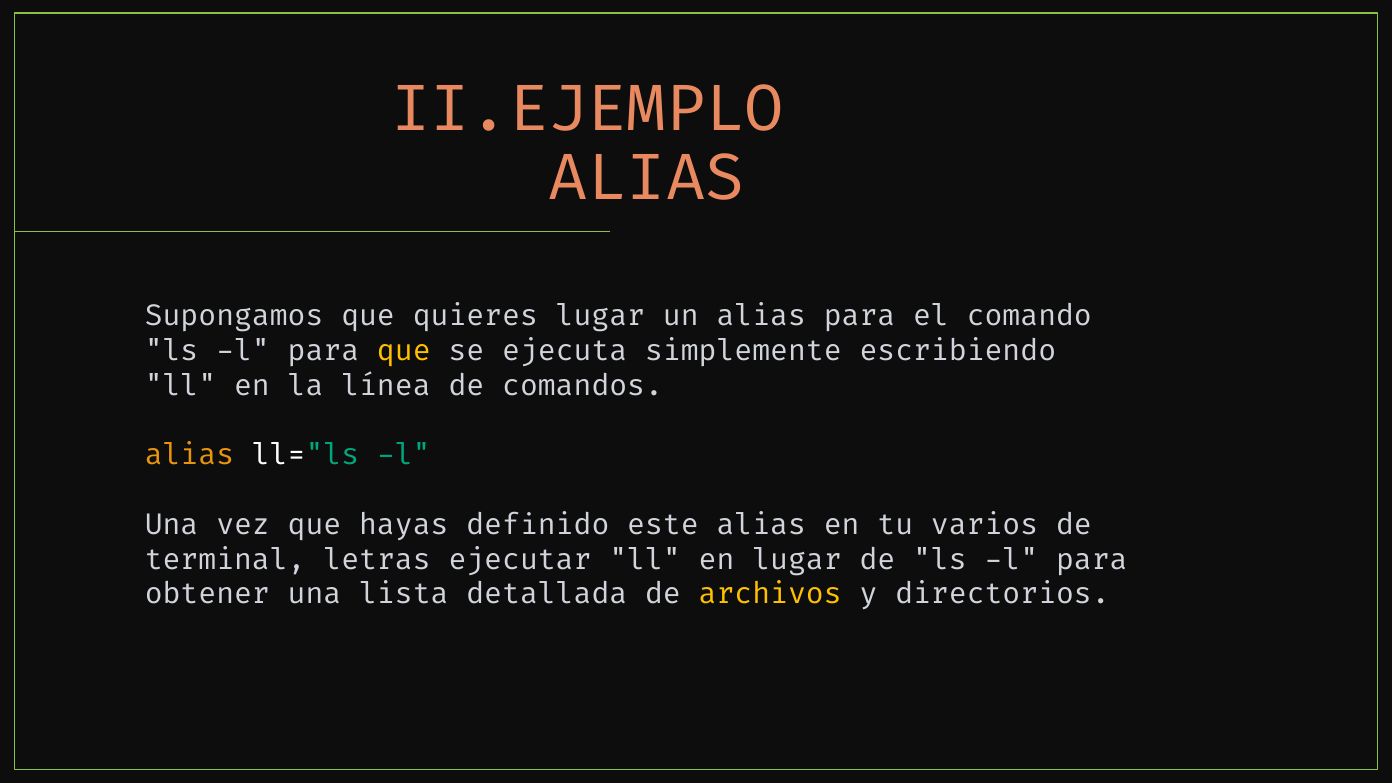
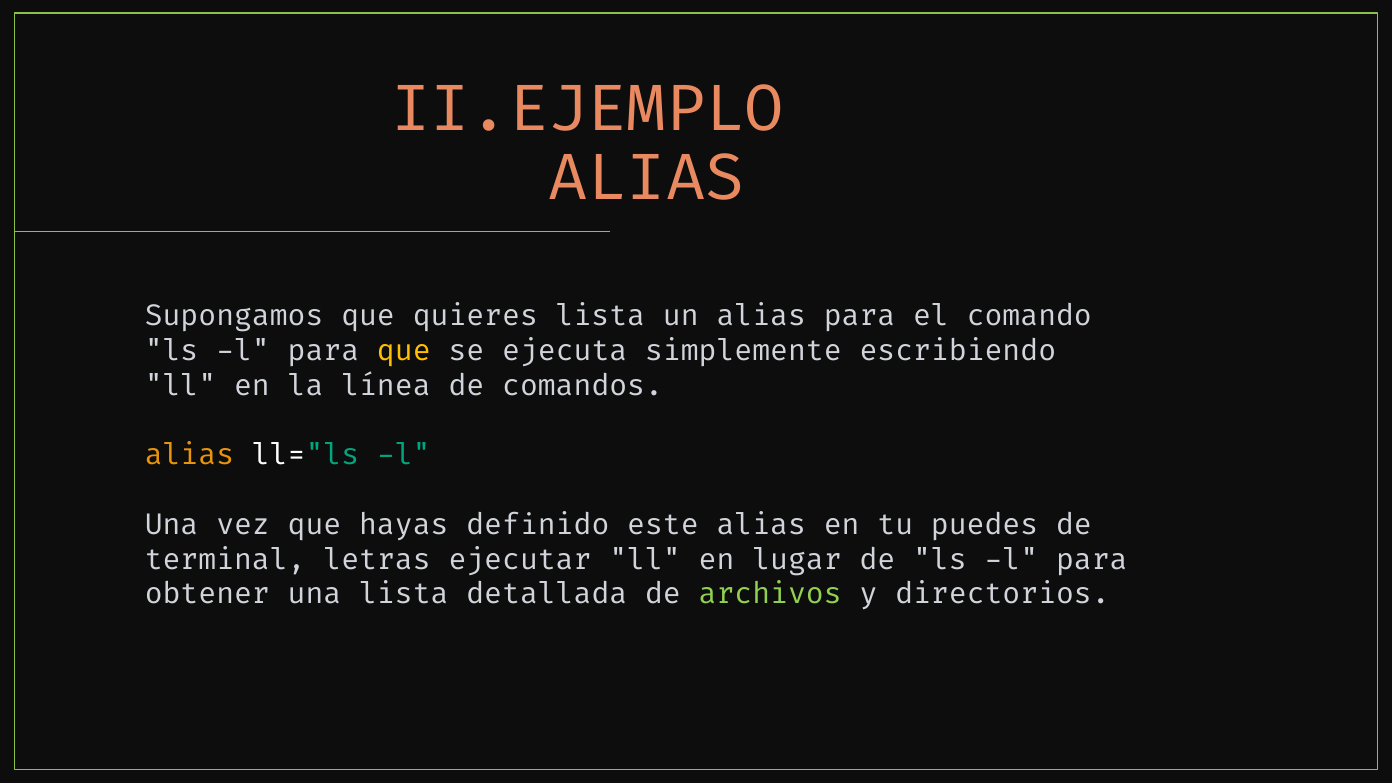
quieres lugar: lugar -> lista
varios: varios -> puedes
archivos colour: yellow -> light green
